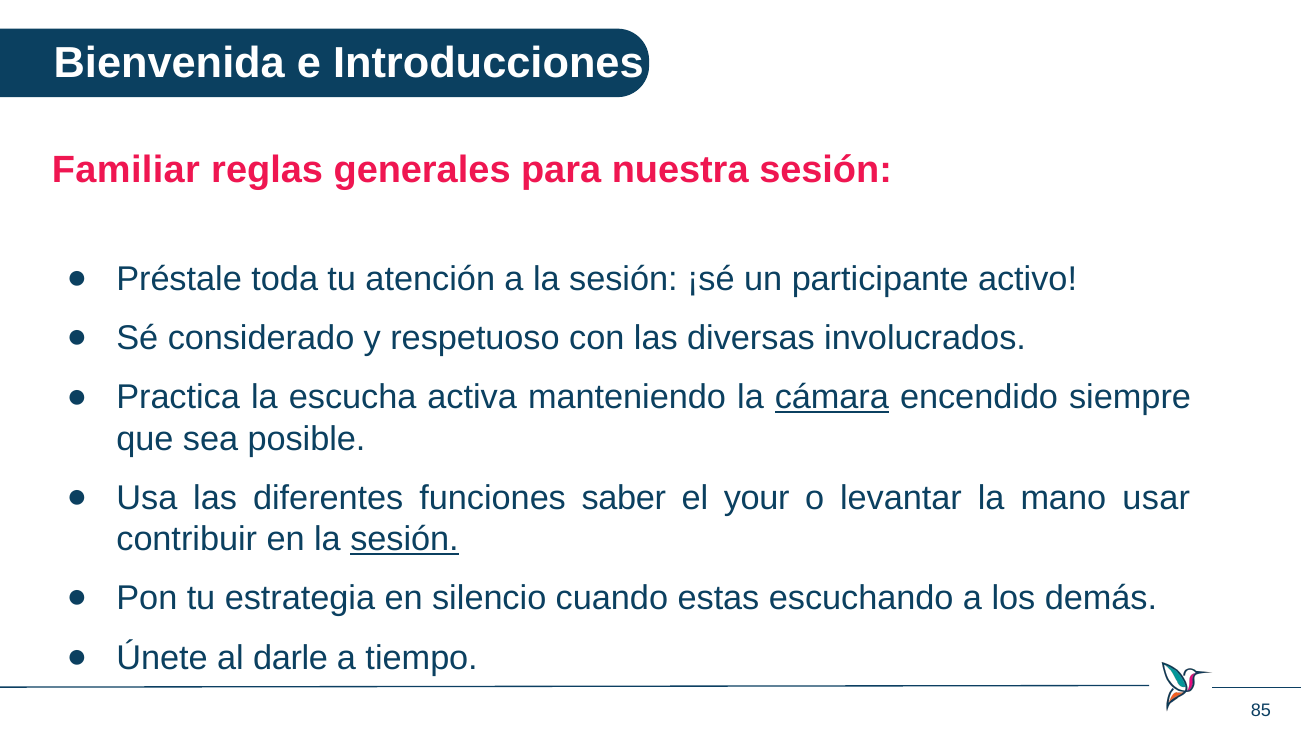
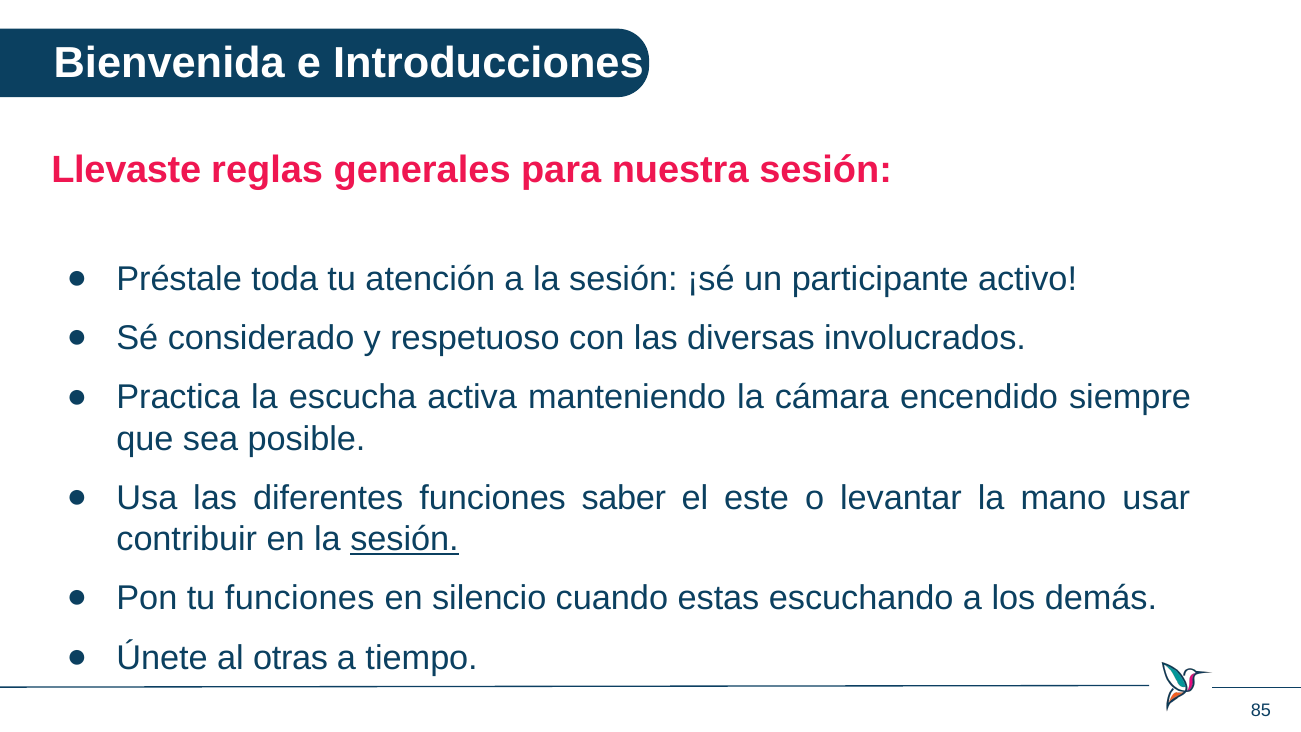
Familiar: Familiar -> Llevaste
cámara underline: present -> none
your: your -> este
tu estrategia: estrategia -> funciones
darle: darle -> otras
